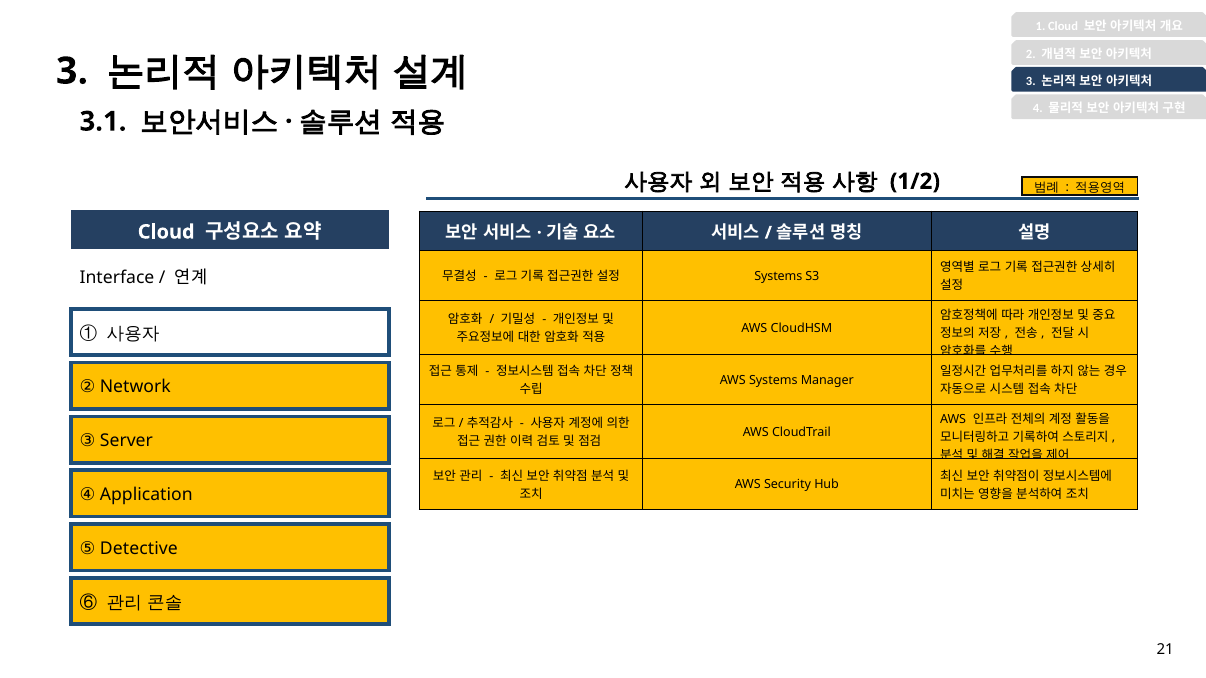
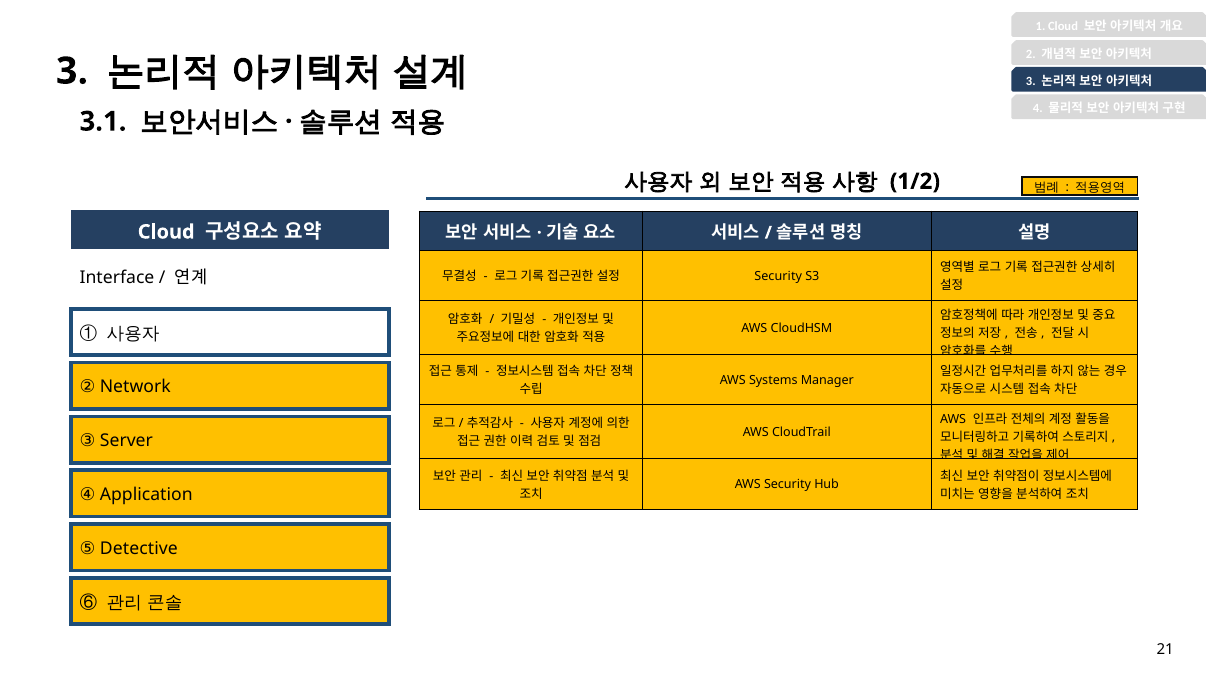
Systems at (778, 276): Systems -> Security
